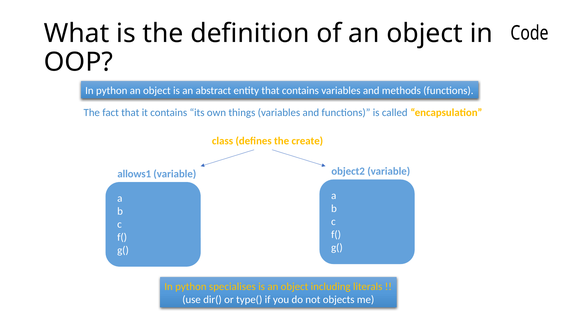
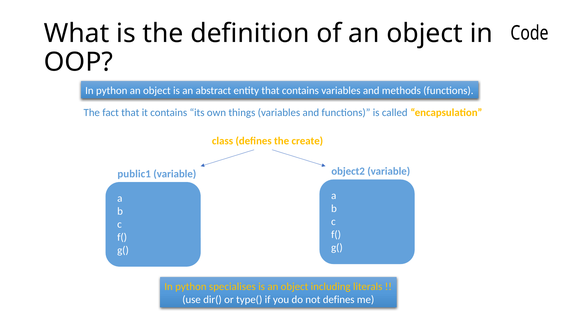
allows1: allows1 -> public1
not objects: objects -> defines
